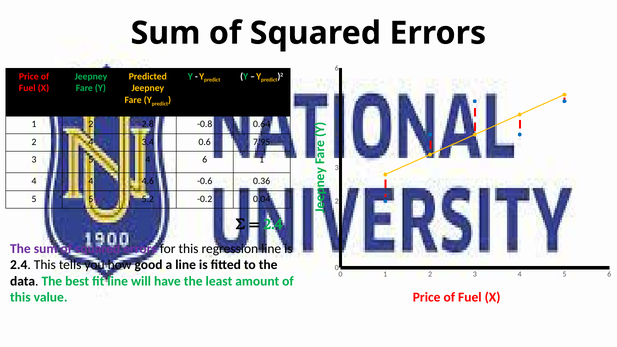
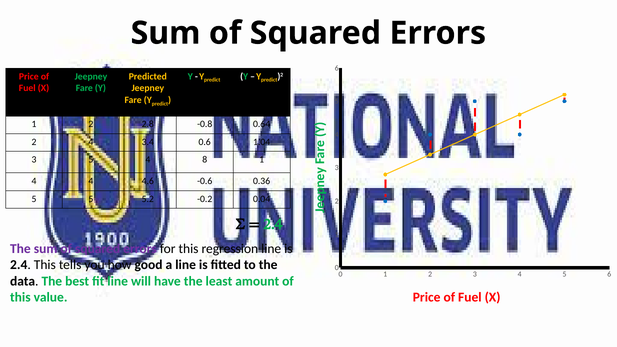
7.95: 7.95 -> 1.04
4 6: 6 -> 8
